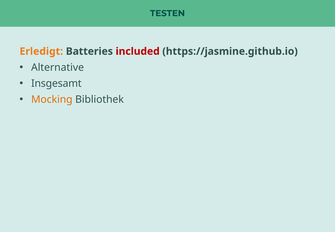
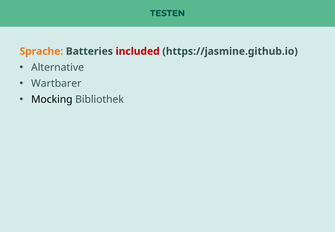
Erledigt: Erledigt -> Sprache
Insgesamt: Insgesamt -> Wartbarer
Mocking colour: orange -> black
